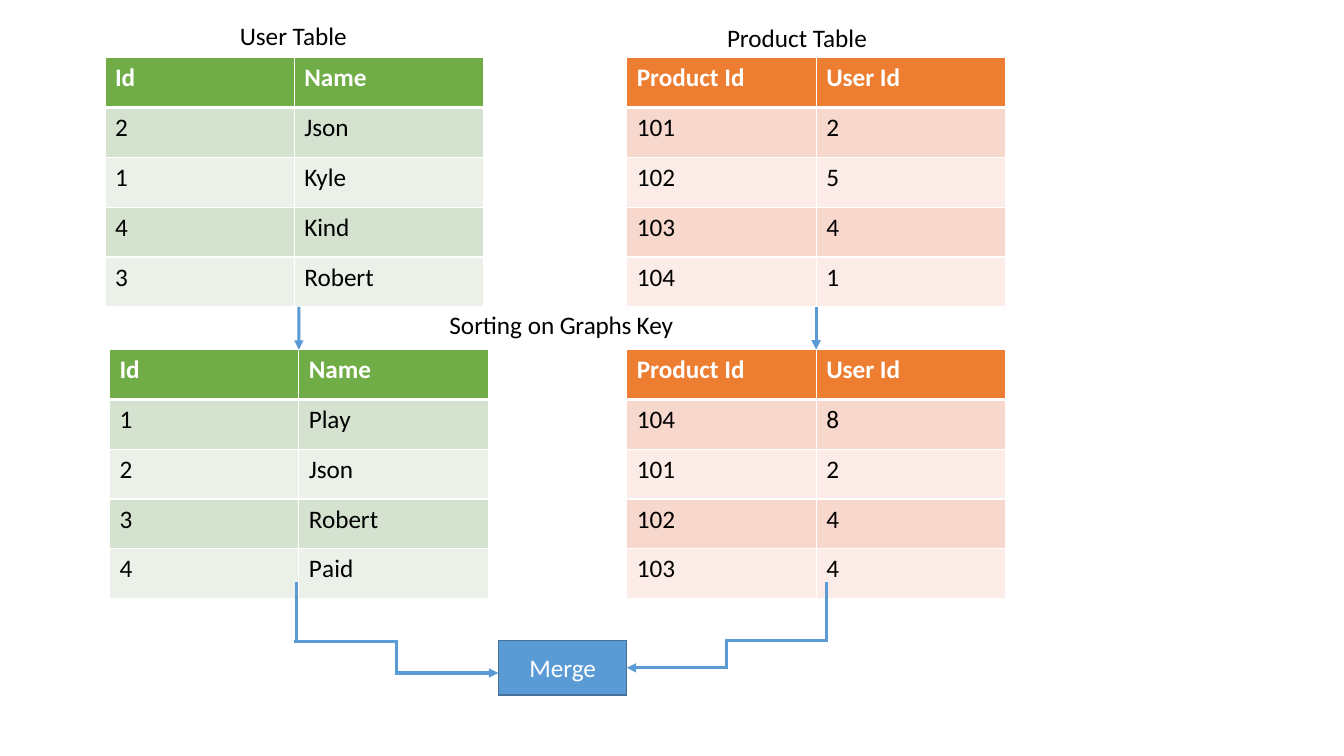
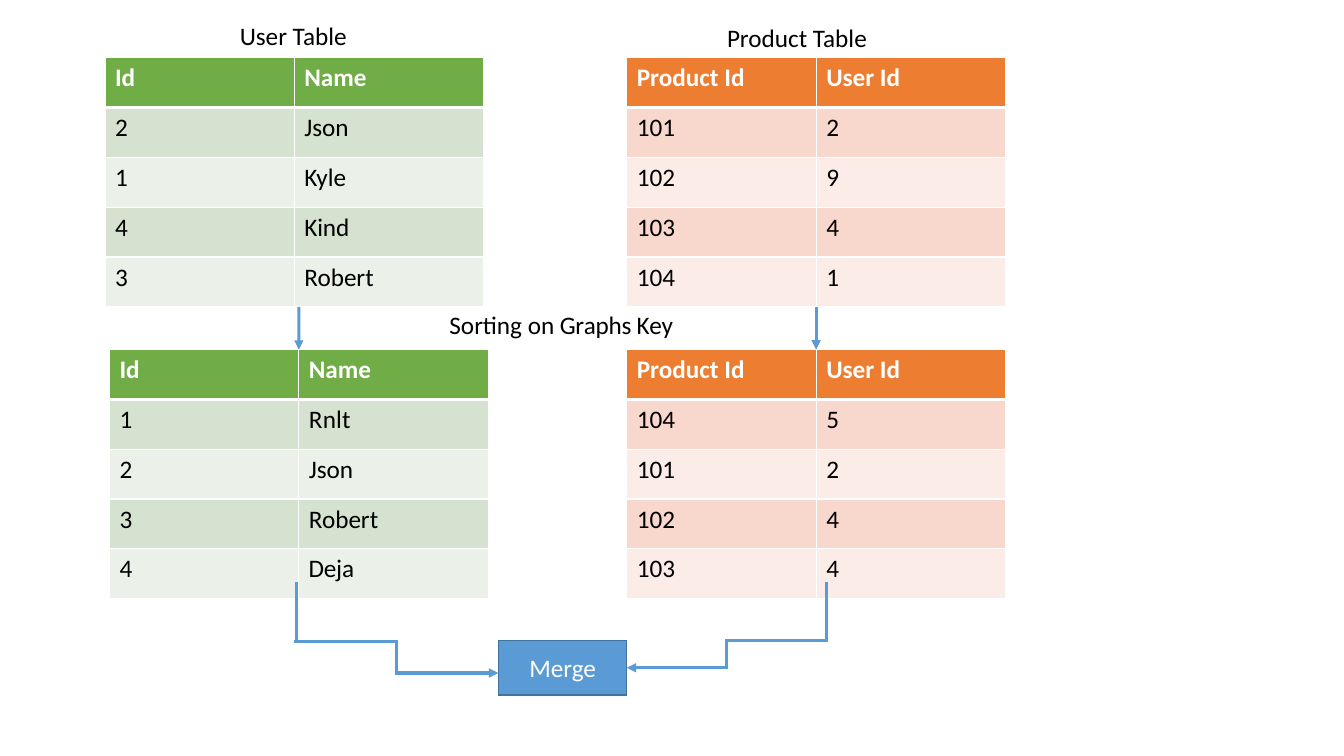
5: 5 -> 9
Play: Play -> Rnlt
8: 8 -> 5
Paid: Paid -> Deja
